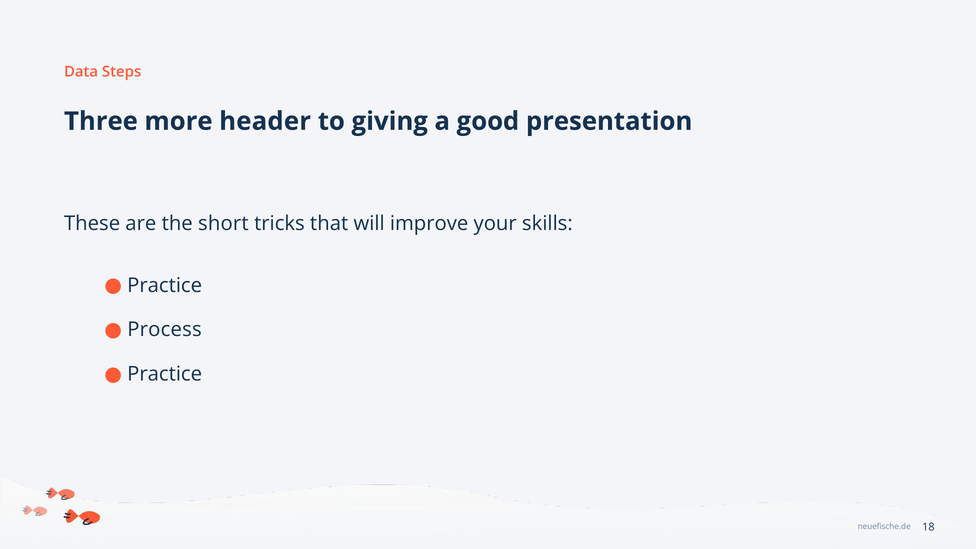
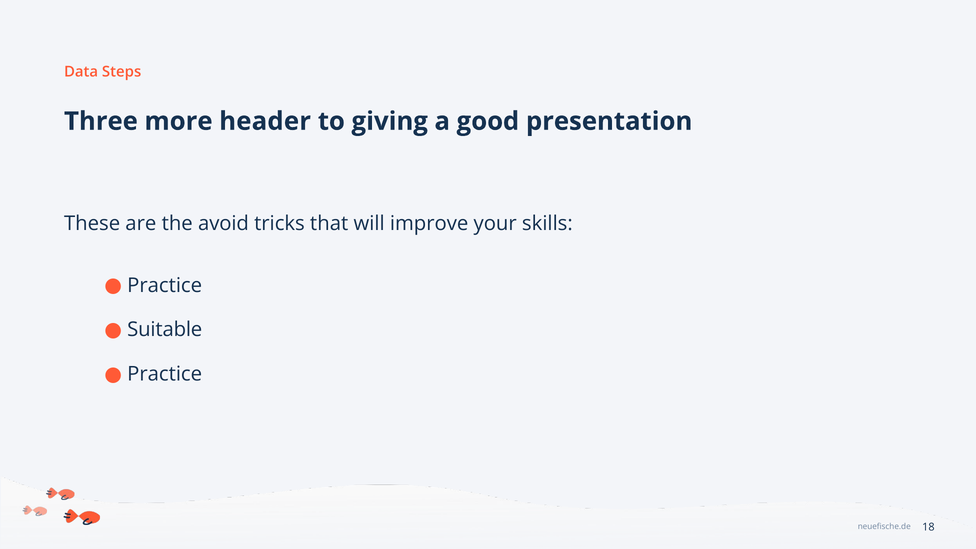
short: short -> avoid
Process: Process -> Suitable
